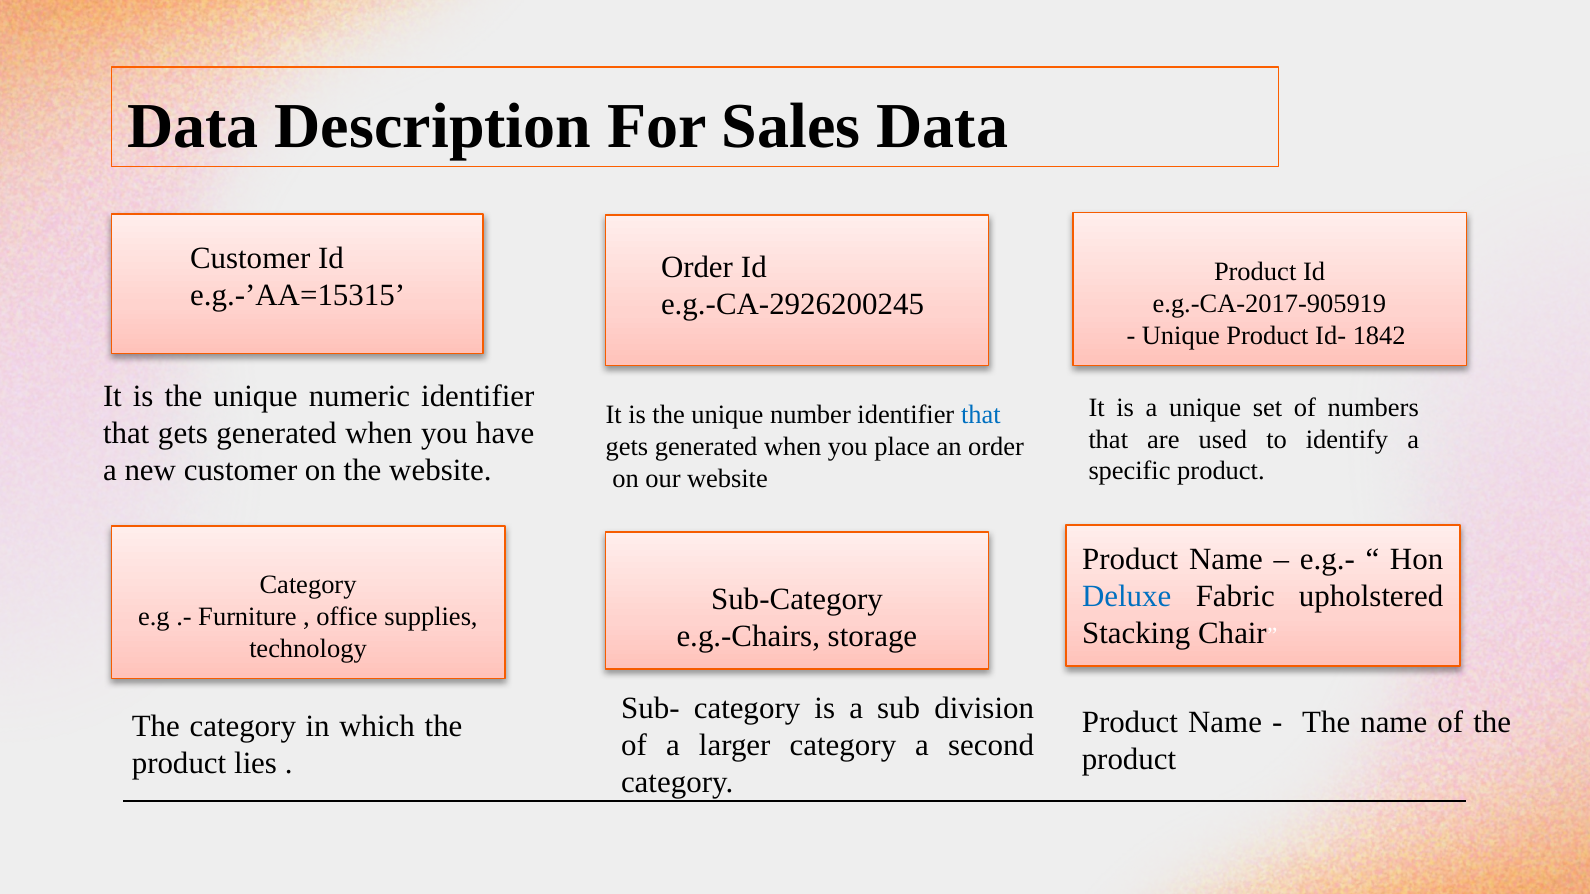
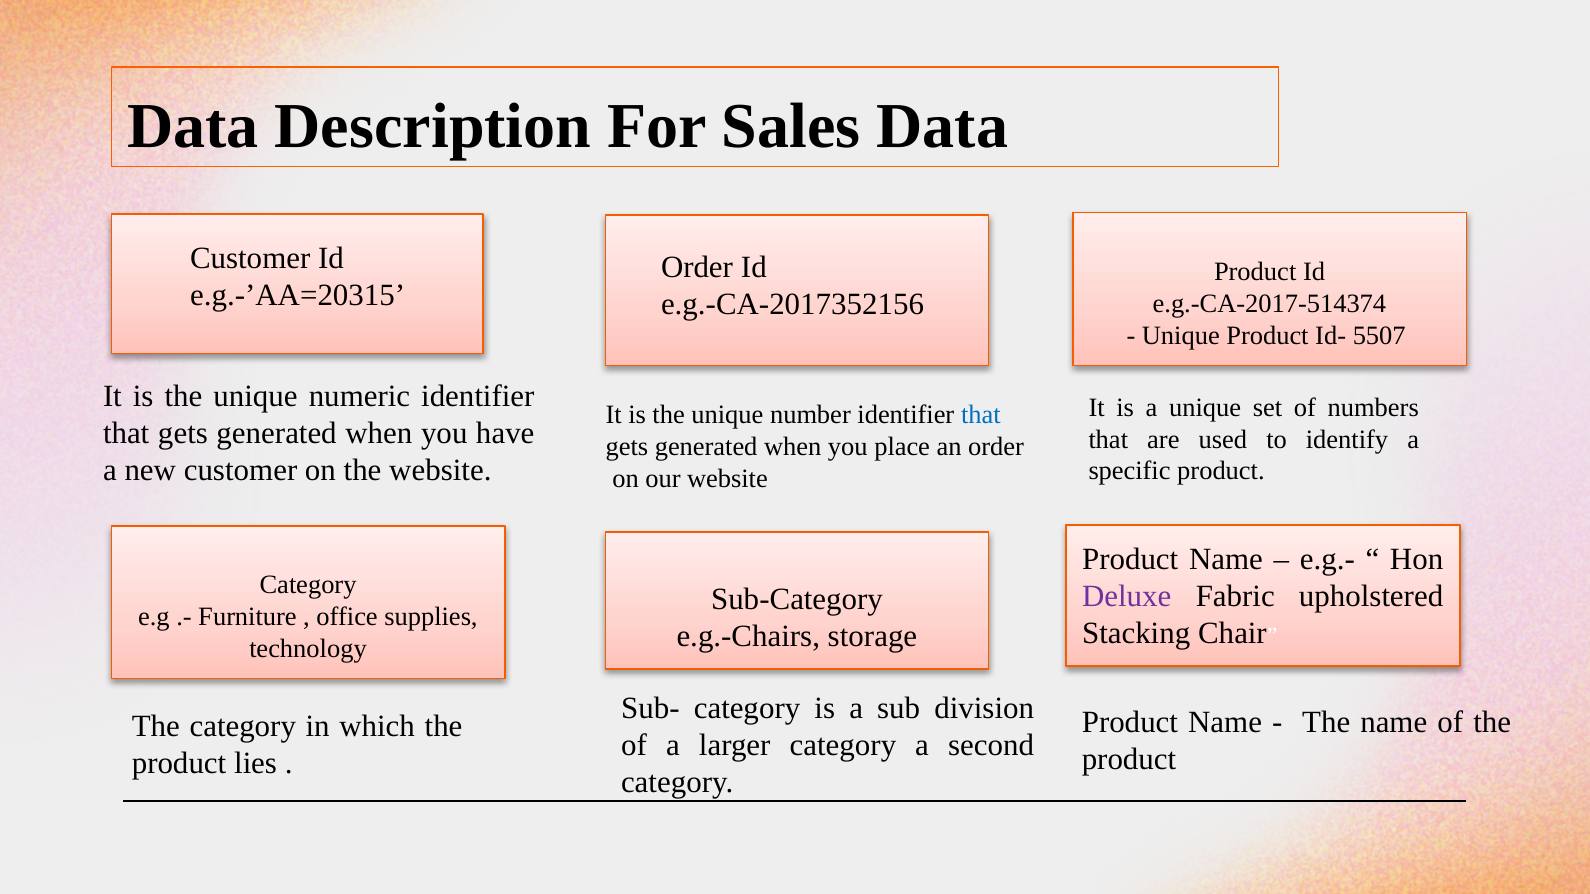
e.g.-’AA=15315: e.g.-’AA=15315 -> e.g.-’AA=20315
e.g.-CA-2926200245: e.g.-CA-2926200245 -> e.g.-CA-2017352156
e.g.-CA-2017-905919: e.g.-CA-2017-905919 -> e.g.-CA-2017-514374
1842: 1842 -> 5507
Deluxe colour: blue -> purple
